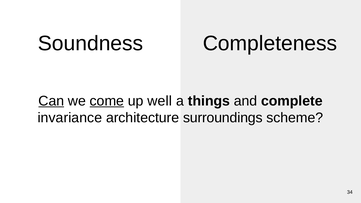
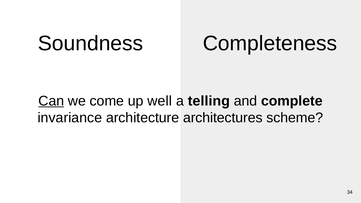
come underline: present -> none
things: things -> telling
surroundings: surroundings -> architectures
